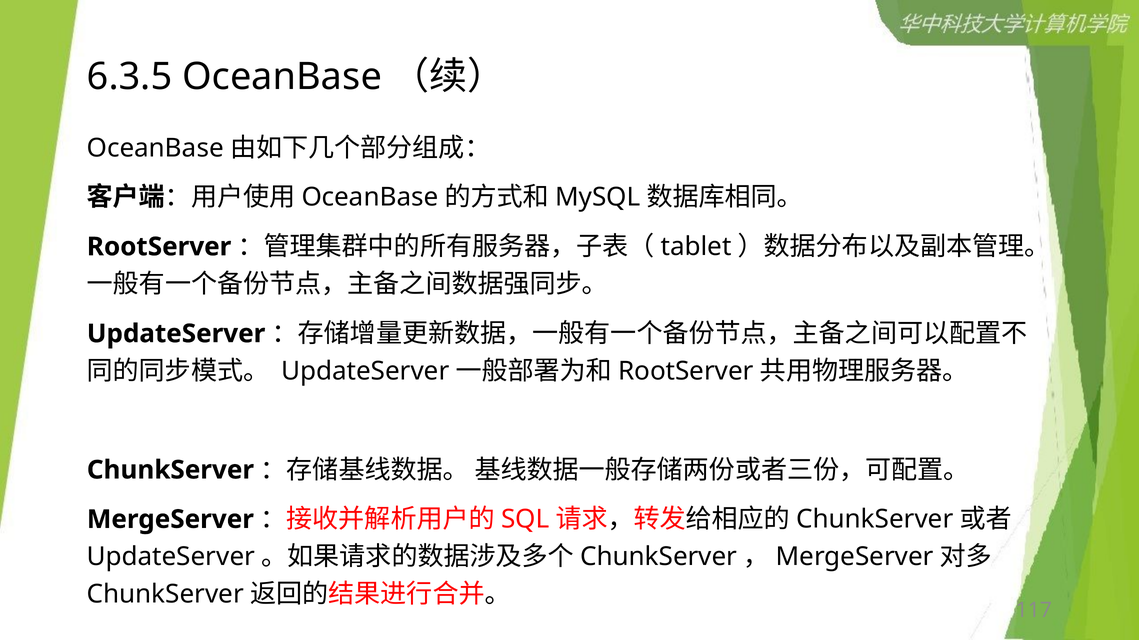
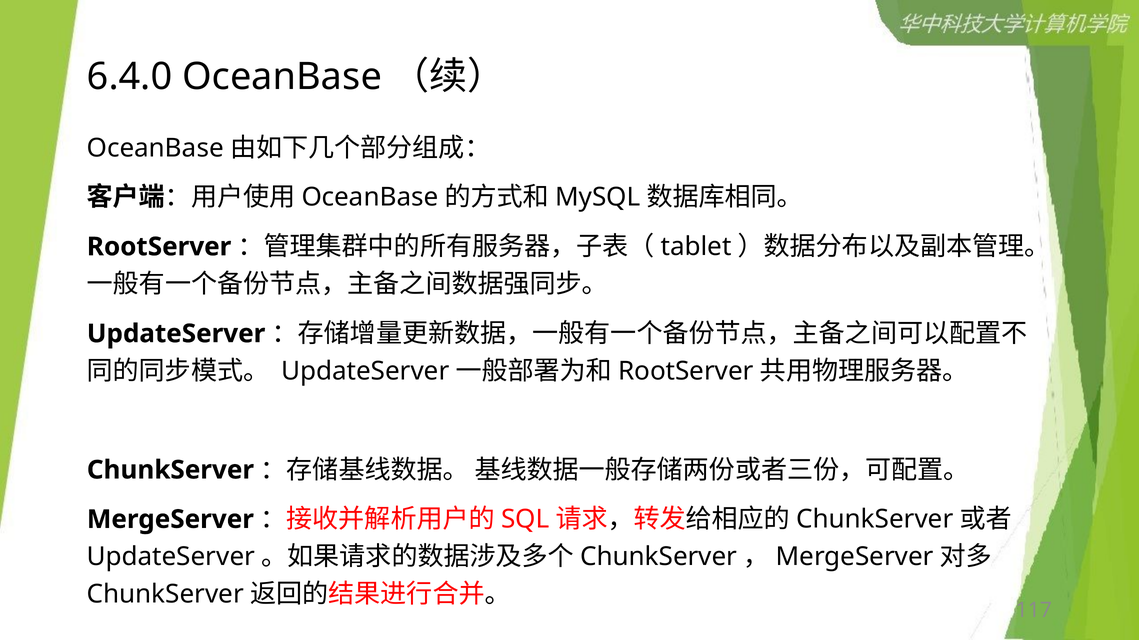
6.3.5: 6.3.5 -> 6.4.0
